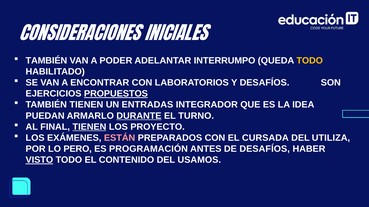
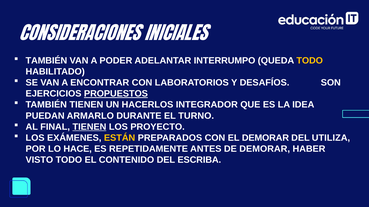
ENTRADAS: ENTRADAS -> HACERLOS
DURANTE underline: present -> none
ESTÁN colour: pink -> yellow
EL CURSADA: CURSADA -> DEMORAR
PERO: PERO -> HACE
PROGRAMACIÓN: PROGRAMACIÓN -> REPETIDAMENTE
DE DESAFÍOS: DESAFÍOS -> DEMORAR
VISTO underline: present -> none
USAMOS: USAMOS -> ESCRIBA
